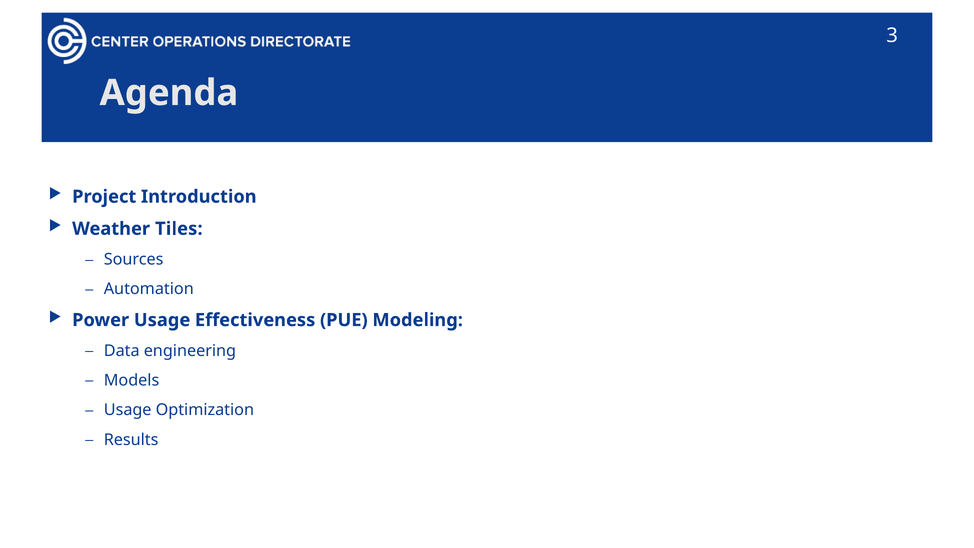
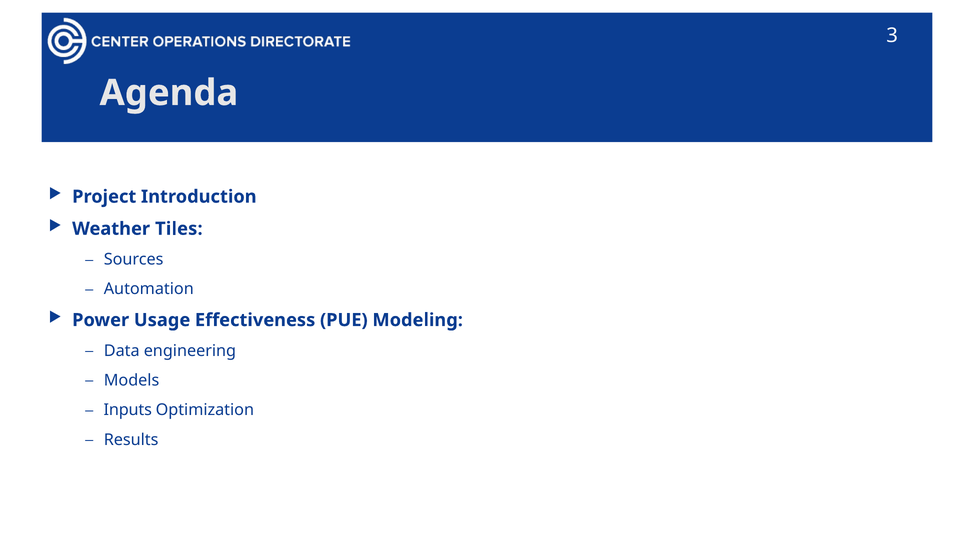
Usage at (128, 410): Usage -> Inputs
